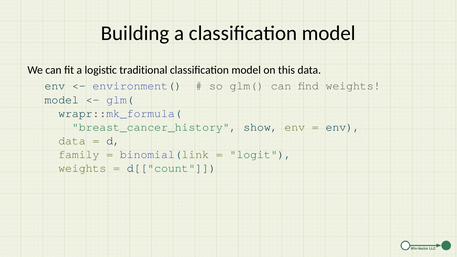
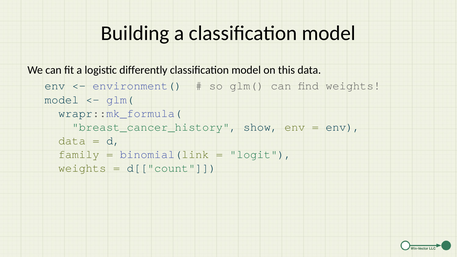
traditional: traditional -> differently
